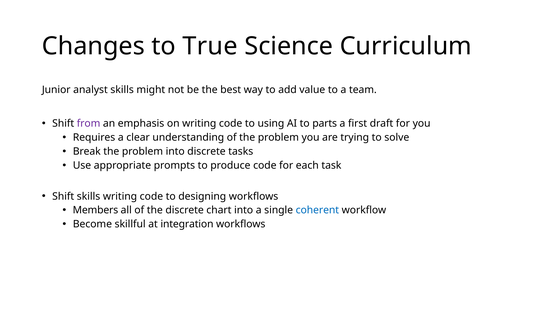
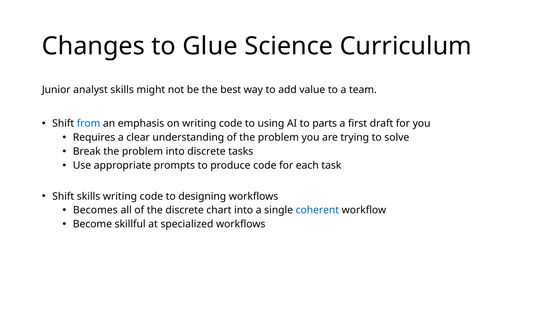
True: True -> Glue
from colour: purple -> blue
Members: Members -> Becomes
integration: integration -> specialized
